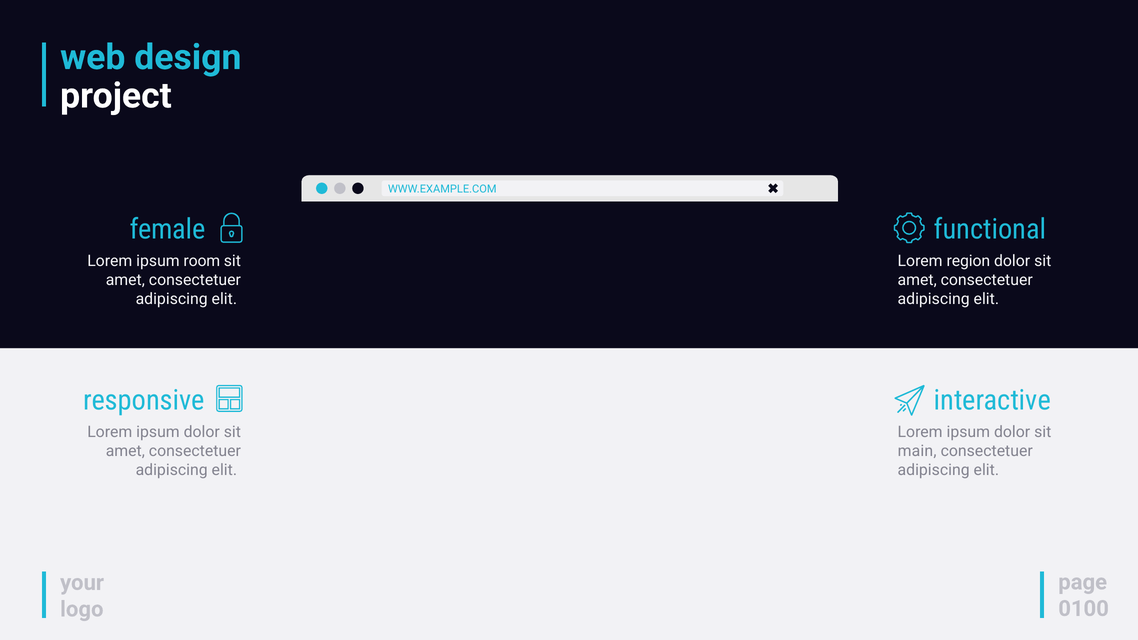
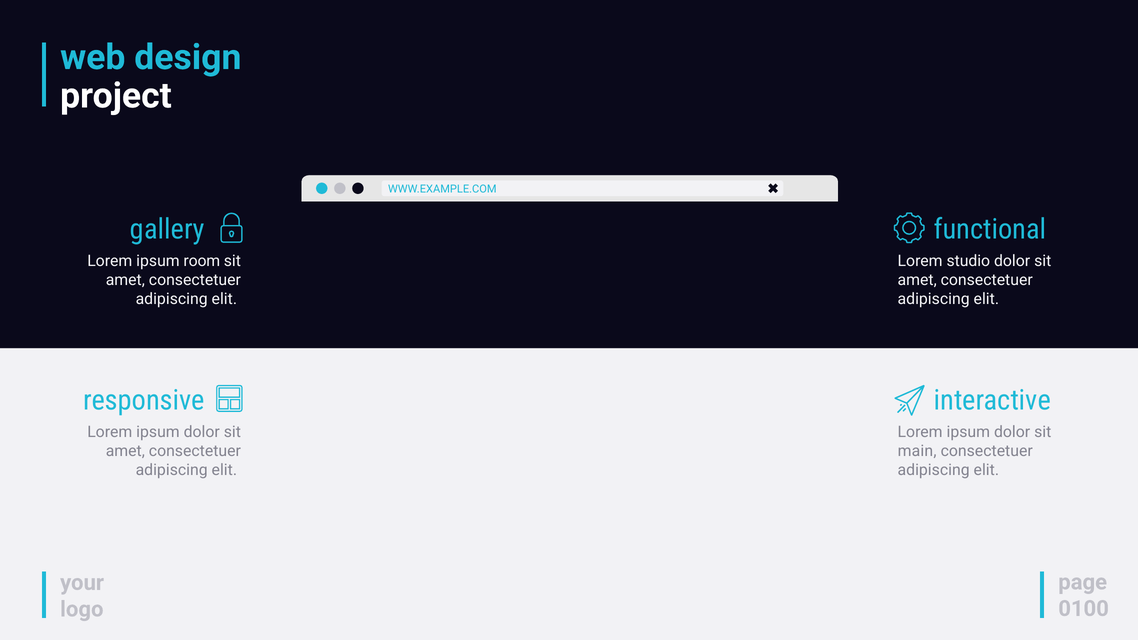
female: female -> gallery
region: region -> studio
